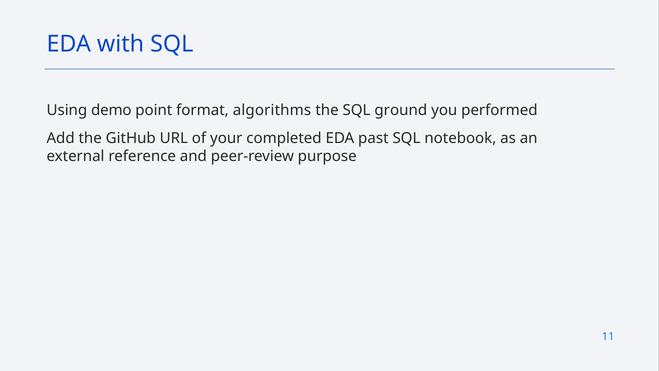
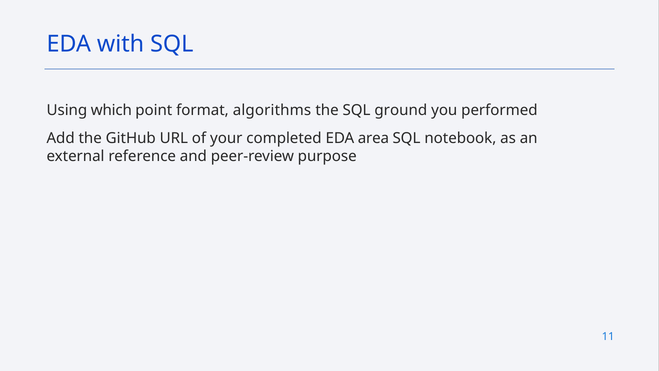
demo: demo -> which
past: past -> area
